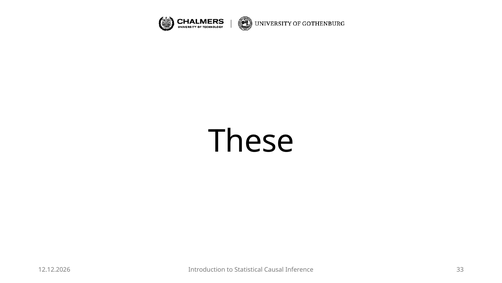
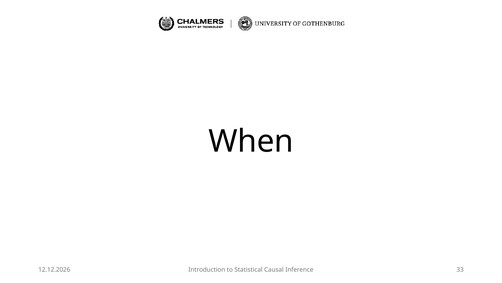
These: These -> When
